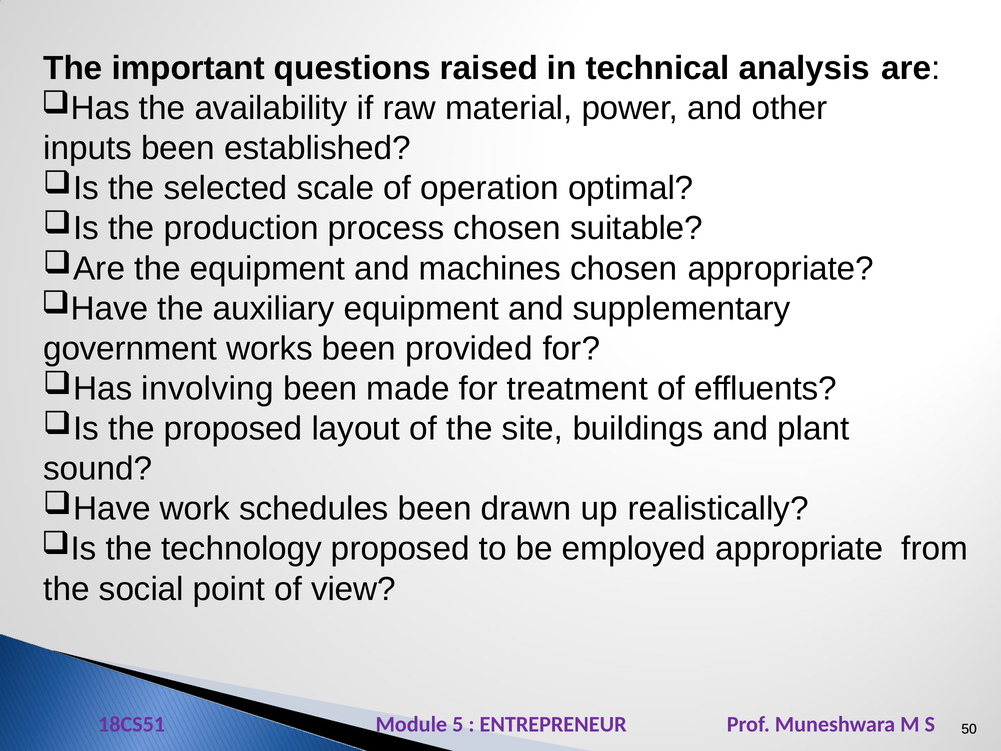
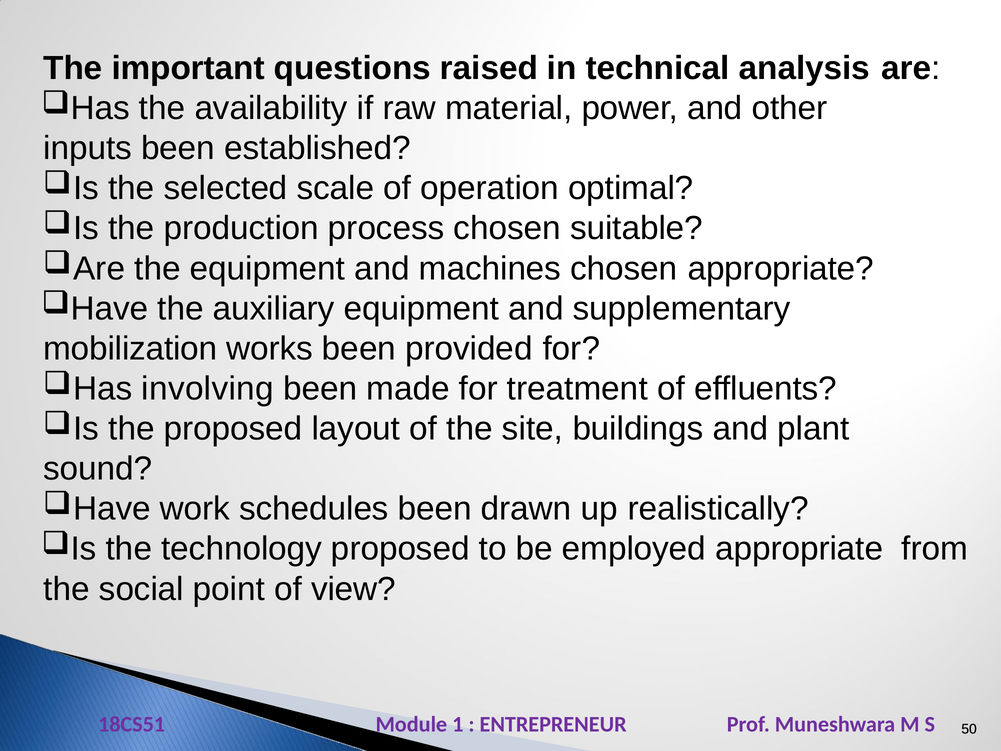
government: government -> mobilization
5: 5 -> 1
